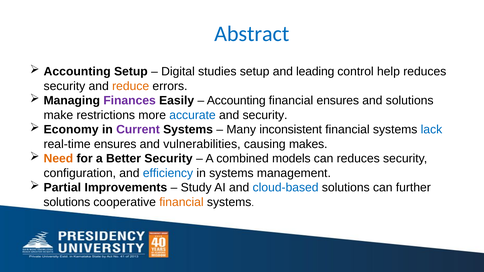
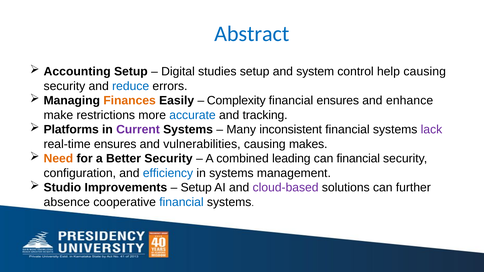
leading: leading -> system
help reduces: reduces -> causing
reduce colour: orange -> blue
Finances colour: purple -> orange
Accounting at (236, 101): Accounting -> Complexity
and solutions: solutions -> enhance
and security: security -> tracking
Economy: Economy -> Platforms
lack colour: blue -> purple
models: models -> leading
can reduces: reduces -> financial
Partial: Partial -> Studio
Study at (196, 188): Study -> Setup
cloud-based colour: blue -> purple
solutions at (67, 202): solutions -> absence
financial at (181, 202) colour: orange -> blue
